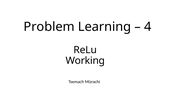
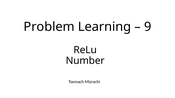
4: 4 -> 9
Working: Working -> Number
